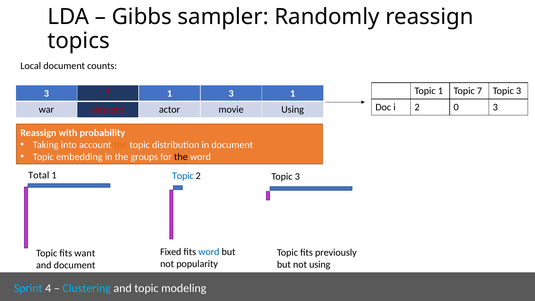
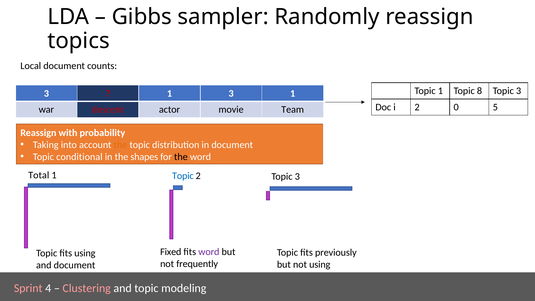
7: 7 -> 8
0 3: 3 -> 5
movie Using: Using -> Team
embedding: embedding -> conditional
groups: groups -> shapes
word at (209, 252) colour: blue -> purple
fits want: want -> using
popularity: popularity -> frequently
Sprint colour: light blue -> pink
Clustering colour: light blue -> pink
